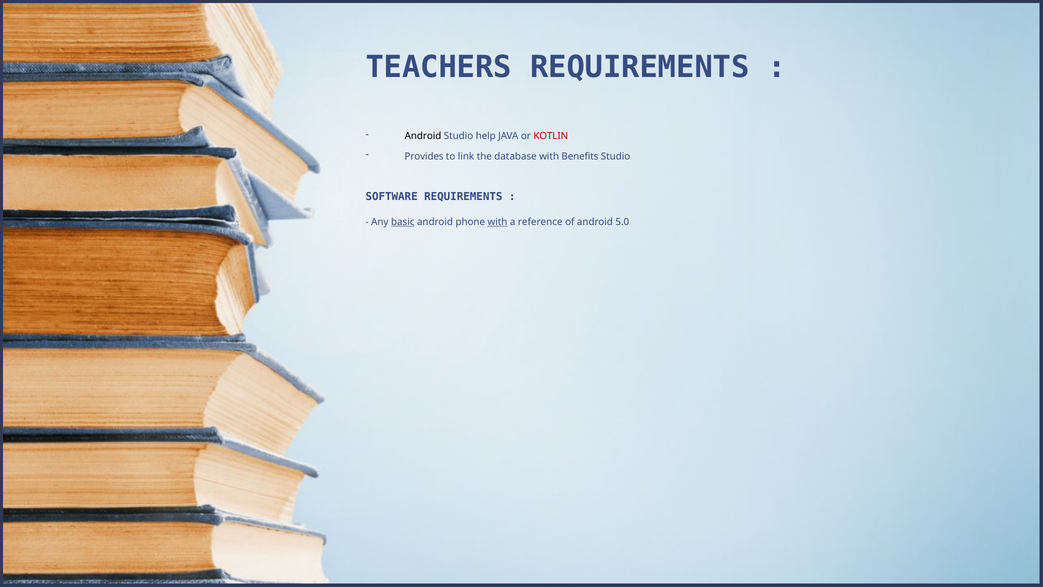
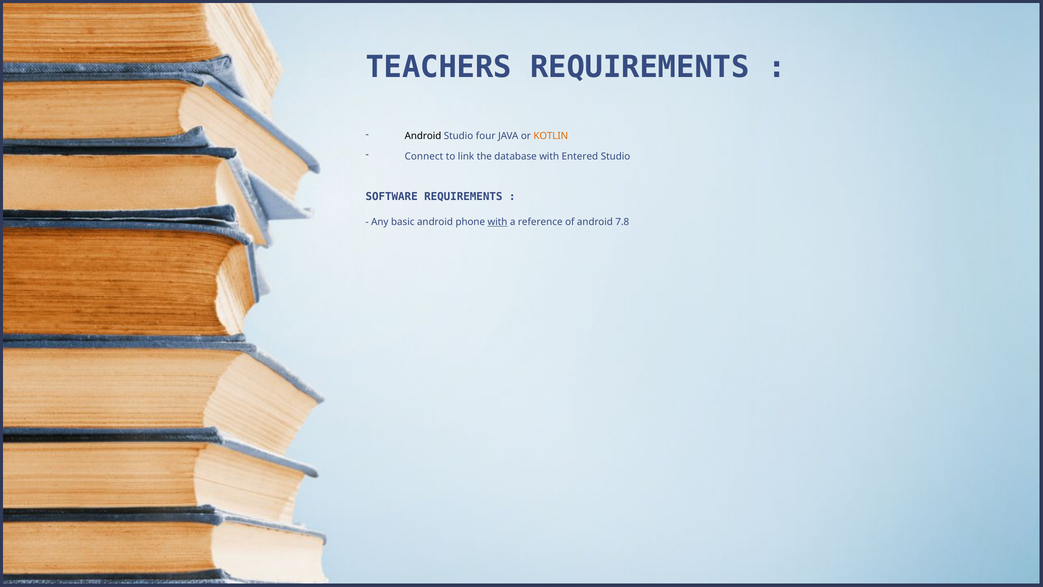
help: help -> four
KOTLIN colour: red -> orange
Provides: Provides -> Connect
Benefits: Benefits -> Entered
basic underline: present -> none
5.0: 5.0 -> 7.8
